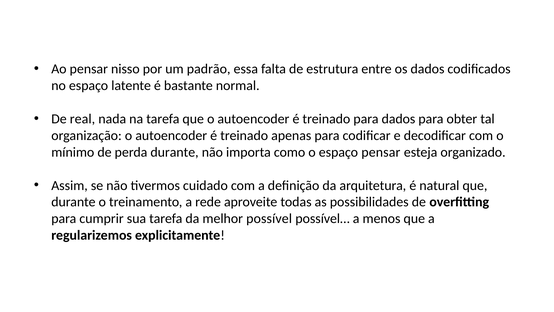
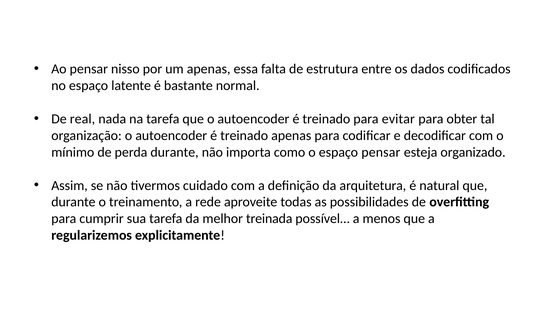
um padrão: padrão -> apenas
para dados: dados -> evitar
possível: possível -> treinada
